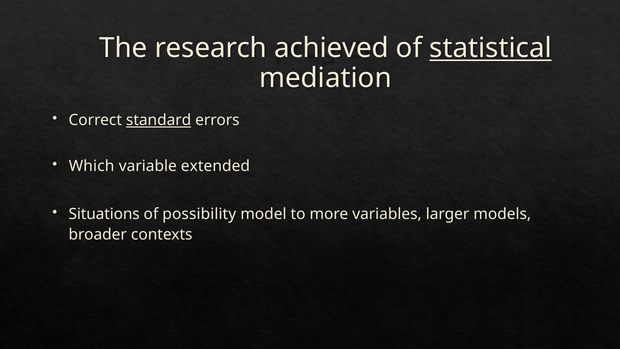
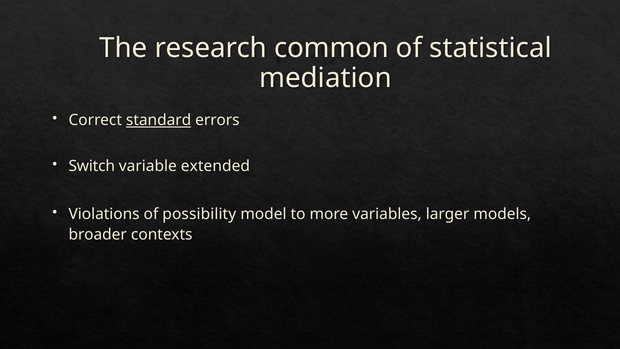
achieved: achieved -> common
statistical underline: present -> none
Which: Which -> Switch
Situations: Situations -> Violations
